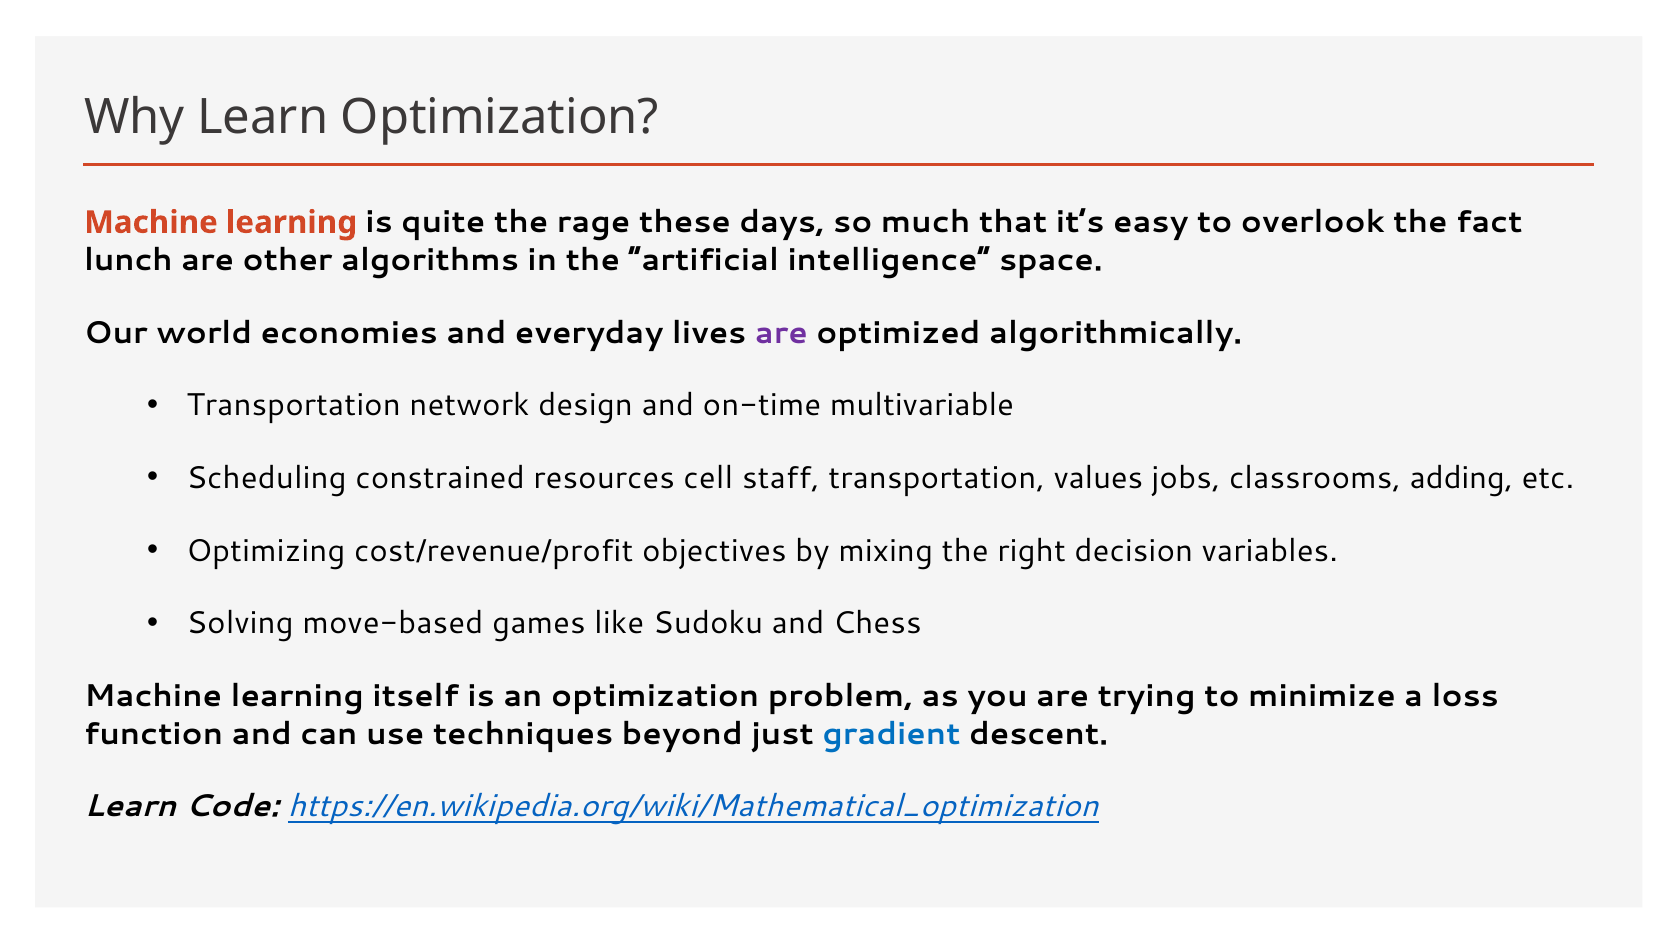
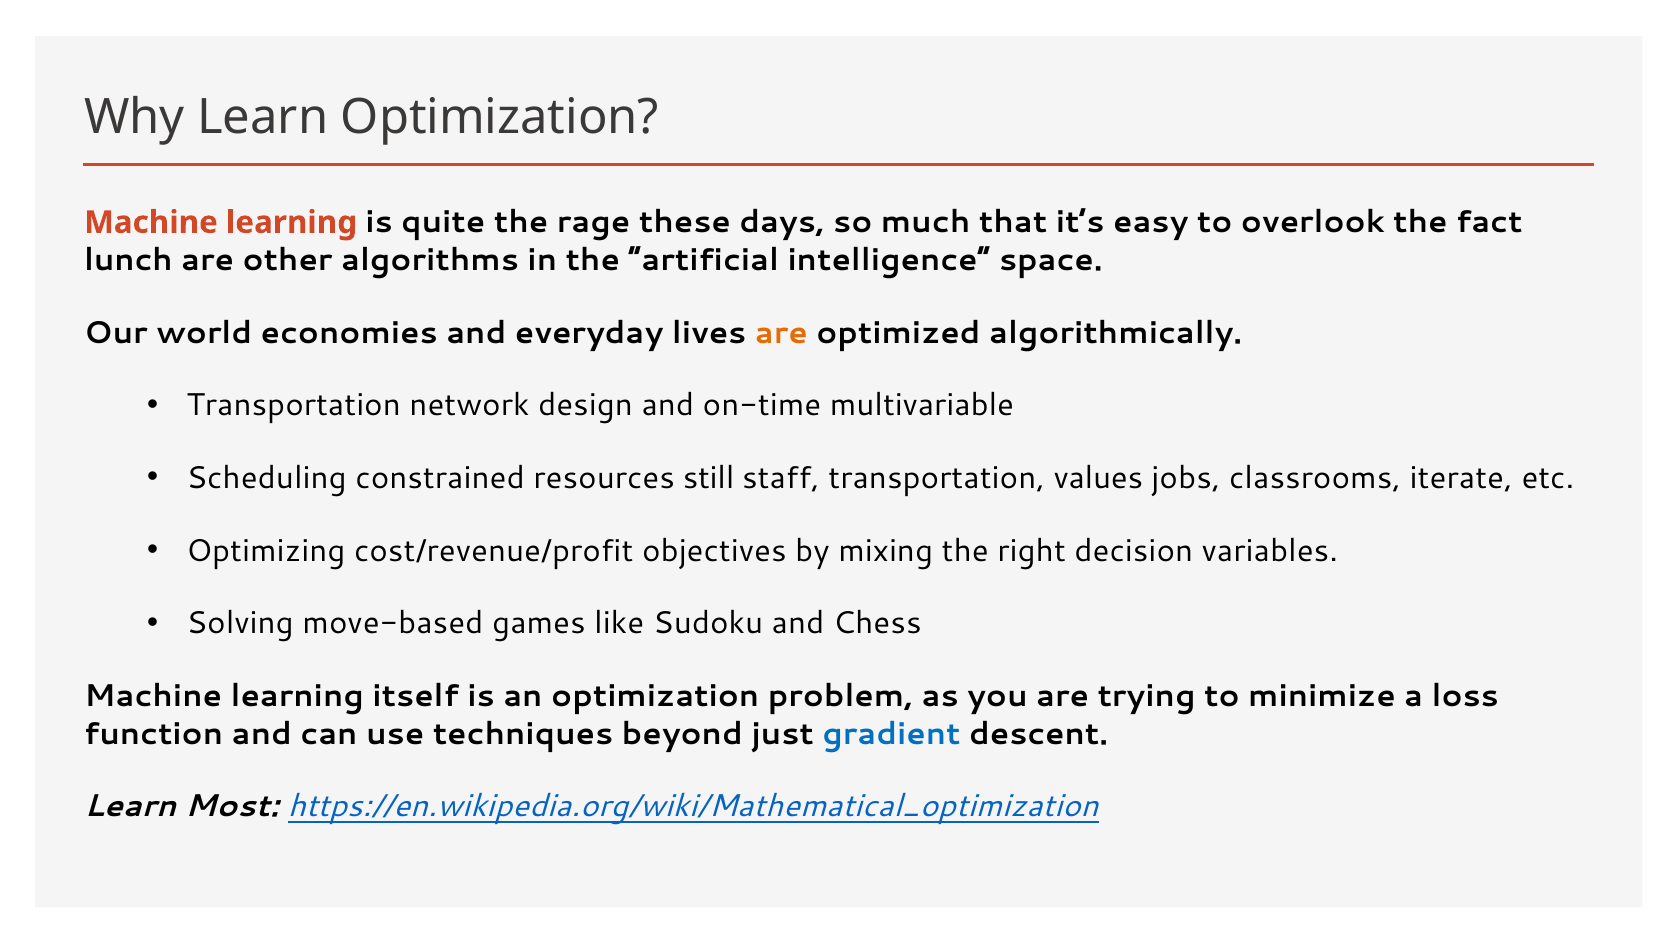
are at (781, 333) colour: purple -> orange
cell: cell -> still
adding: adding -> iterate
Code: Code -> Most
